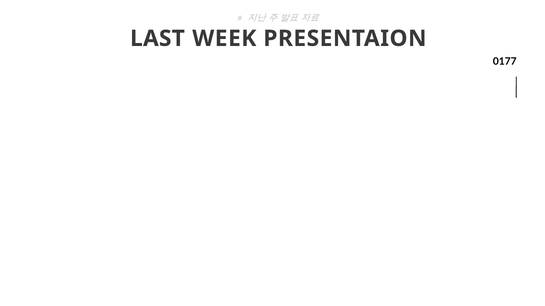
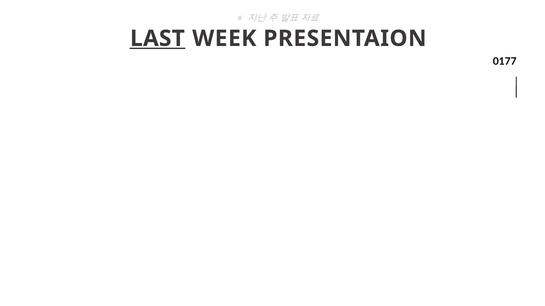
LAST underline: none -> present
